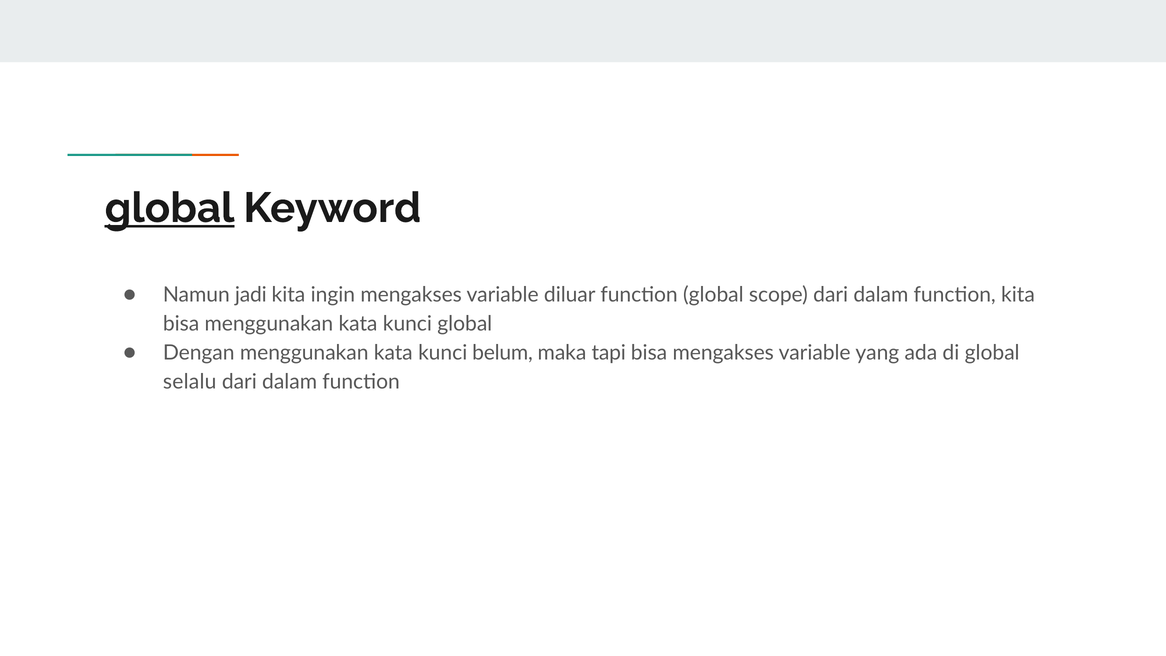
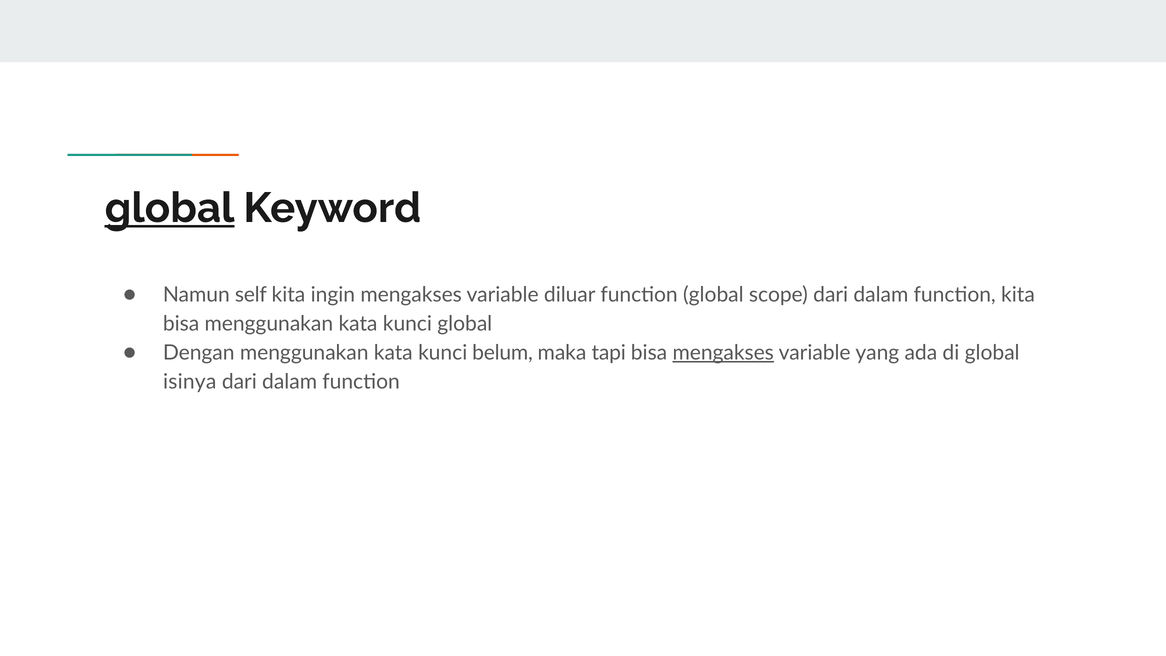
jadi: jadi -> self
mengakses at (723, 353) underline: none -> present
selalu: selalu -> isinya
